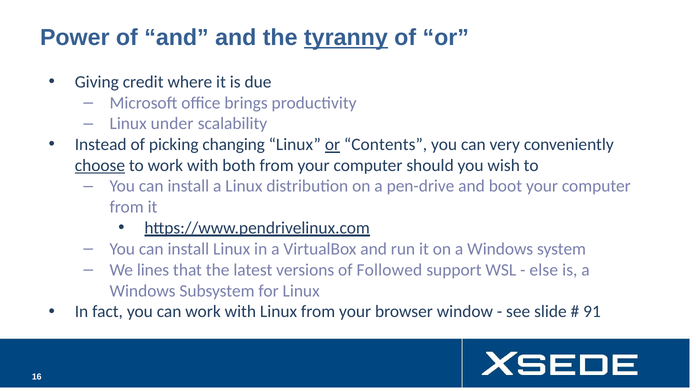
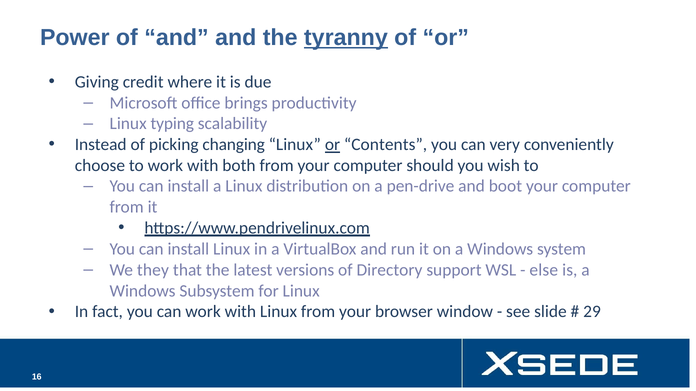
under: under -> typing
choose underline: present -> none
lines: lines -> they
Followed: Followed -> Directory
91: 91 -> 29
